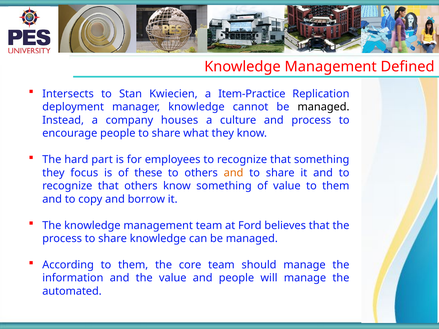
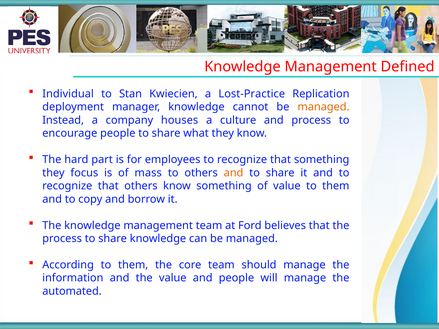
Intersects: Intersects -> Individual
Item-Practice: Item-Practice -> Lost-Practice
managed at (324, 107) colour: black -> orange
these: these -> mass
